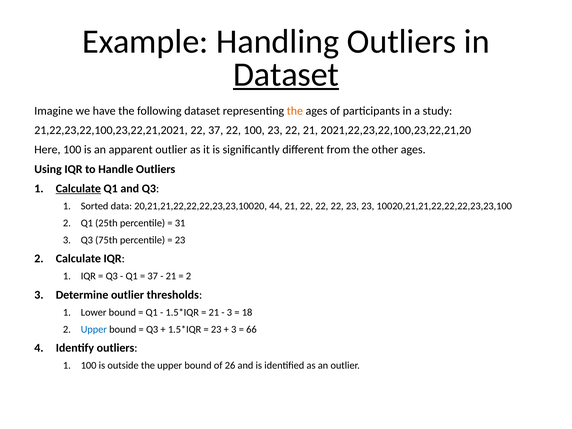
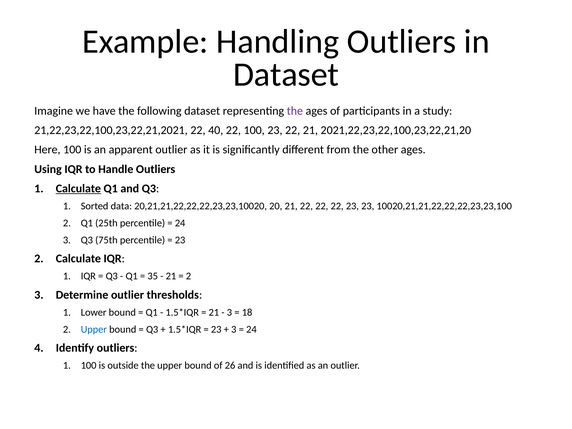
Dataset at (286, 74) underline: present -> none
the at (295, 111) colour: orange -> purple
22 37: 37 -> 40
44: 44 -> 20
31 at (180, 223): 31 -> 24
37 at (153, 276): 37 -> 35
66 at (251, 329): 66 -> 24
